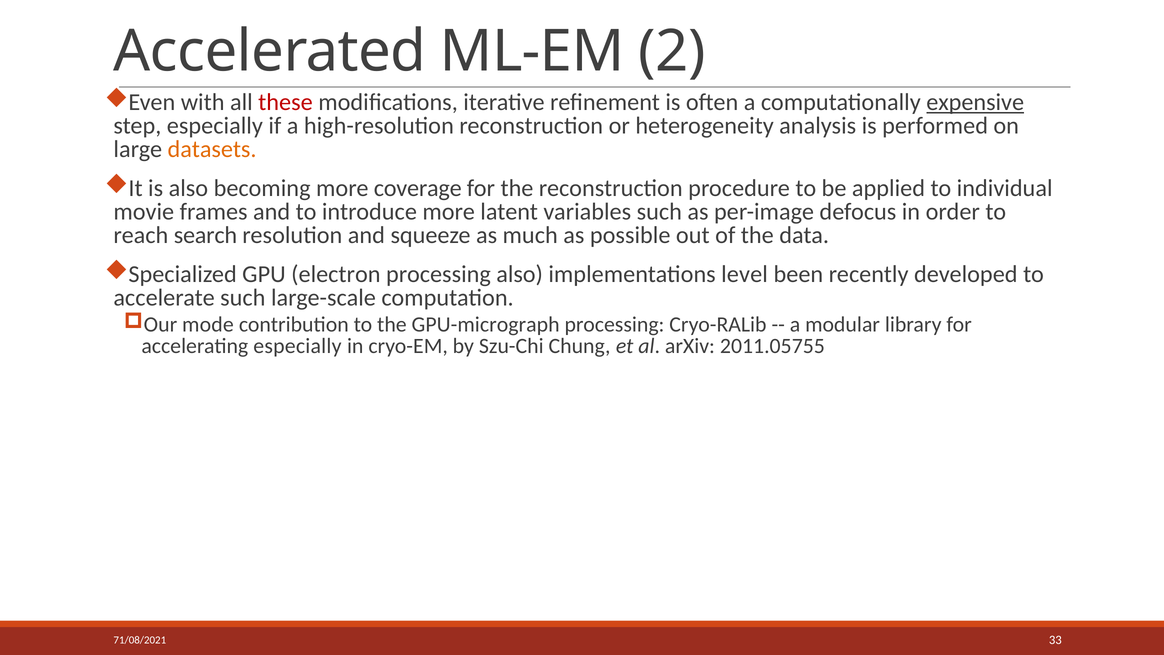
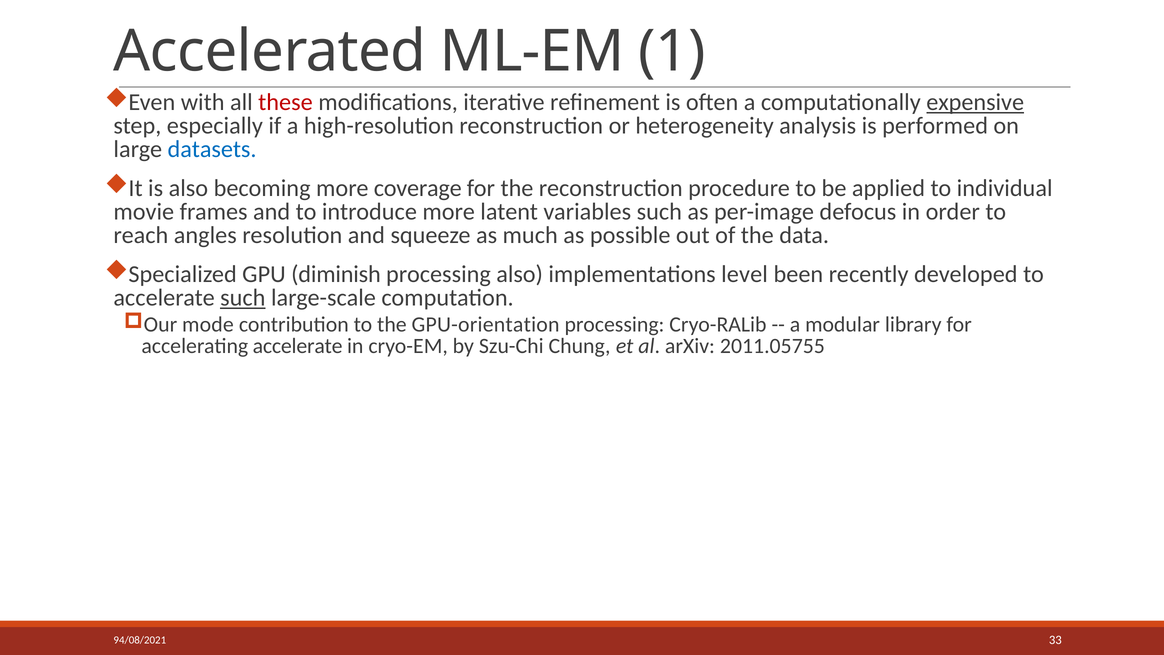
2: 2 -> 1
datasets colour: orange -> blue
search: search -> angles
electron: electron -> diminish
such at (243, 298) underline: none -> present
GPU-micrograph: GPU-micrograph -> GPU-orientation
accelerating especially: especially -> accelerate
71/08/2021: 71/08/2021 -> 94/08/2021
